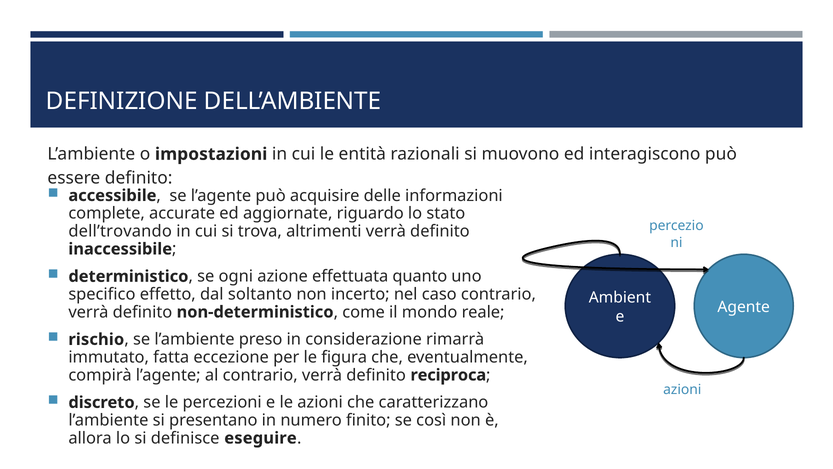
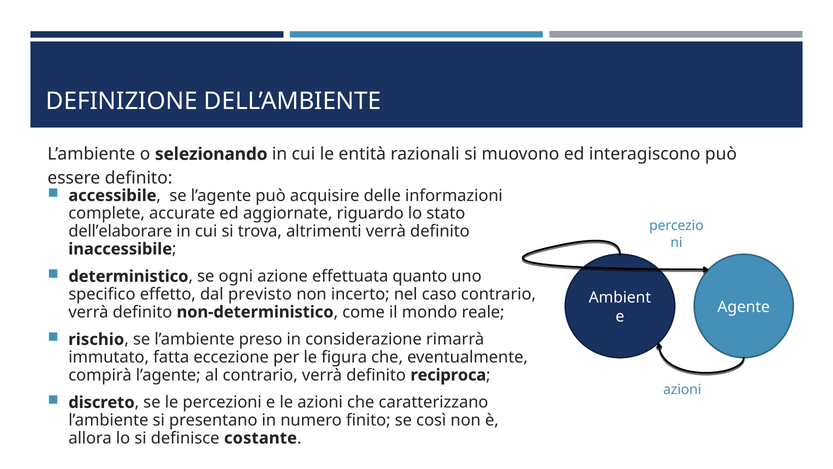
impostazioni: impostazioni -> selezionando
dell’trovando: dell’trovando -> dell’elaborare
soltanto: soltanto -> previsto
eseguire: eseguire -> costante
